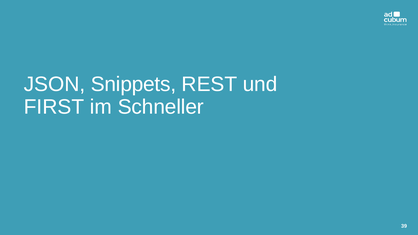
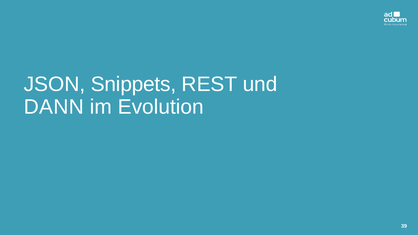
FIRST: FIRST -> DANN
Schneller: Schneller -> Evolution
